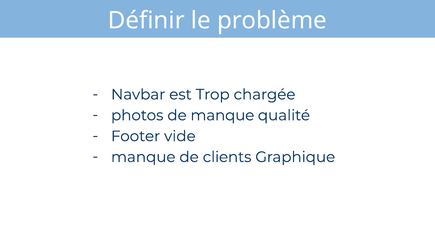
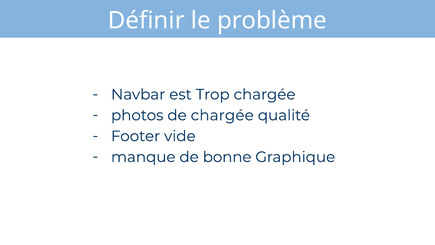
de manque: manque -> chargée
clients: clients -> bonne
